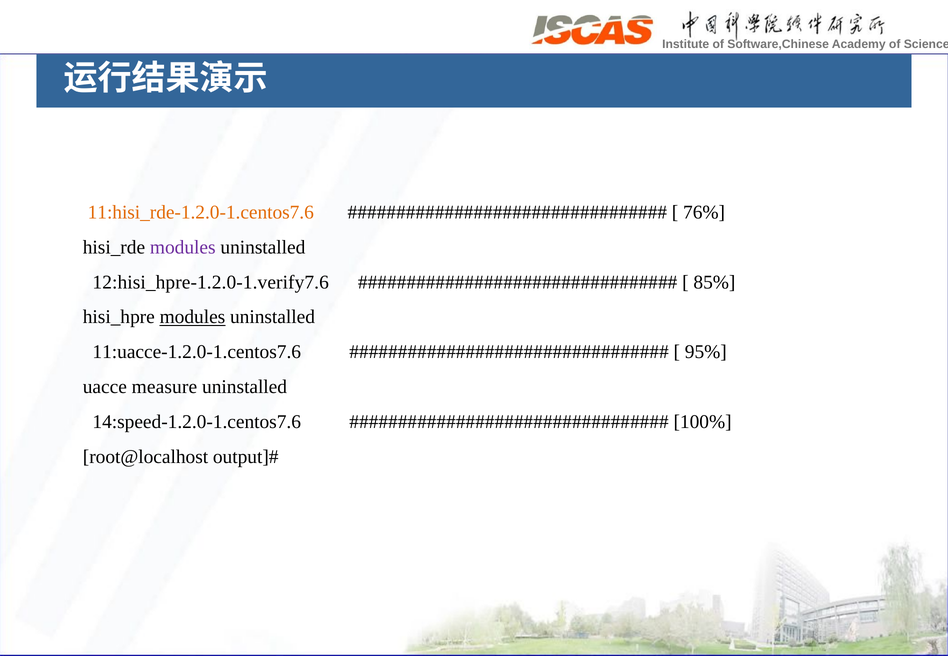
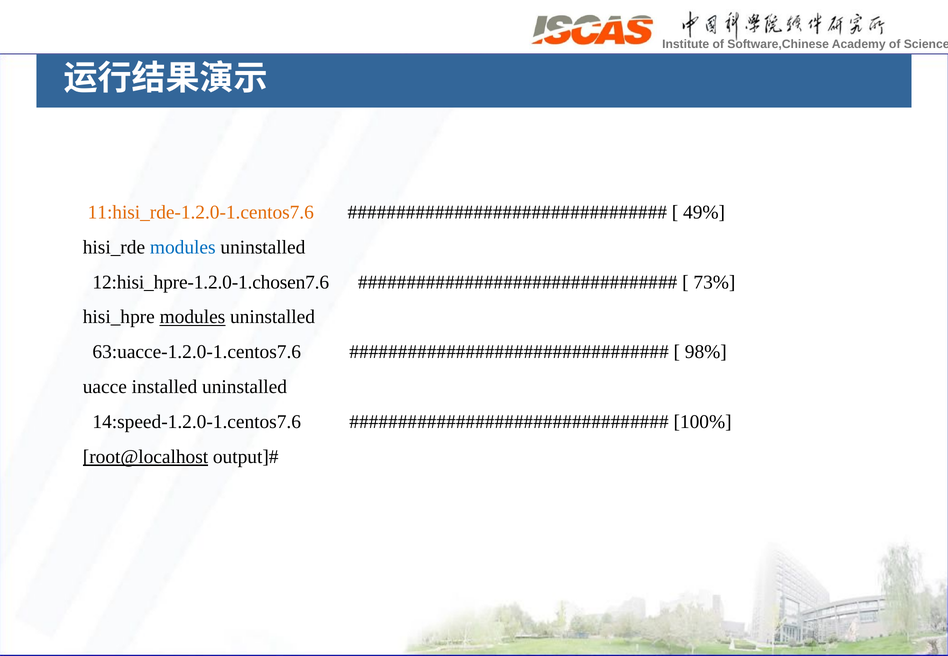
76%: 76% -> 49%
modules at (183, 247) colour: purple -> blue
12:hisi_hpre-1.2.0-1.verify7.6: 12:hisi_hpre-1.2.0-1.verify7.6 -> 12:hisi_hpre-1.2.0-1.chosen7.6
85%: 85% -> 73%
11:uacce-1.2.0-1.centos7.6: 11:uacce-1.2.0-1.centos7.6 -> 63:uacce-1.2.0-1.centos7.6
95%: 95% -> 98%
measure: measure -> installed
root@localhost underline: none -> present
